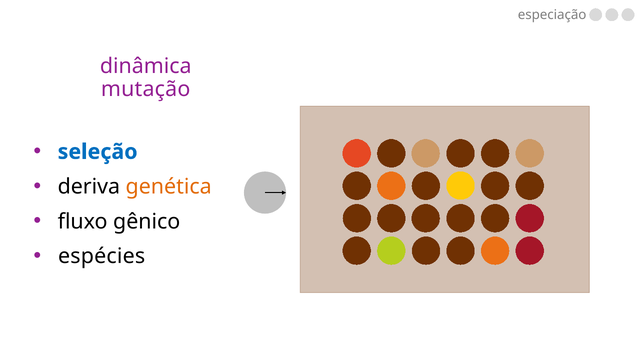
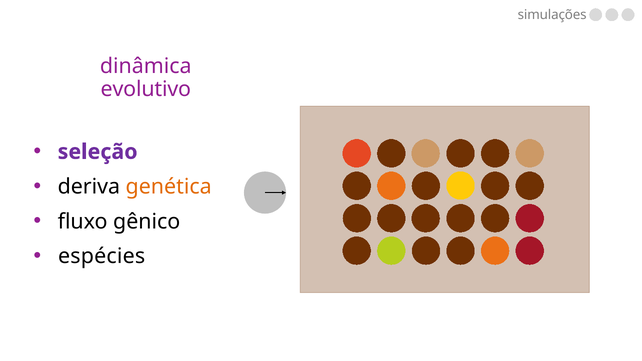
especiação: especiação -> simulações
mutação: mutação -> evolutivo
seleção colour: blue -> purple
